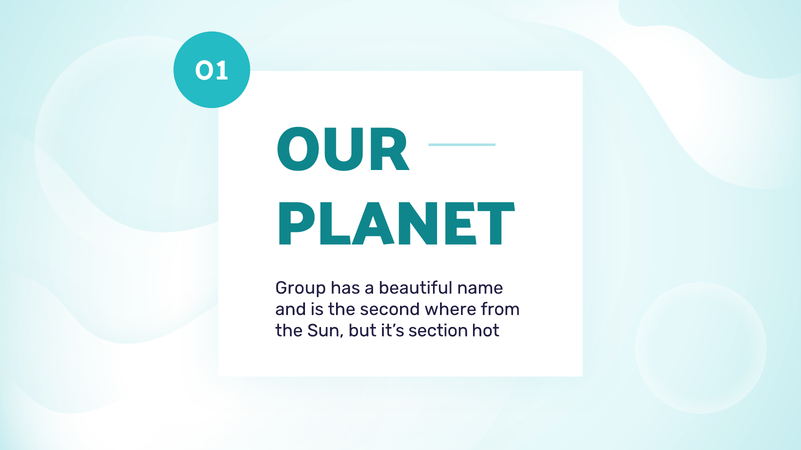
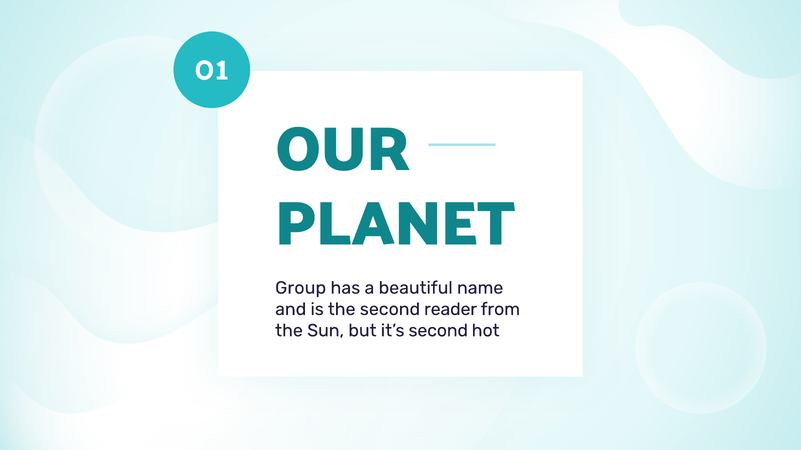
where: where -> reader
it’s section: section -> second
